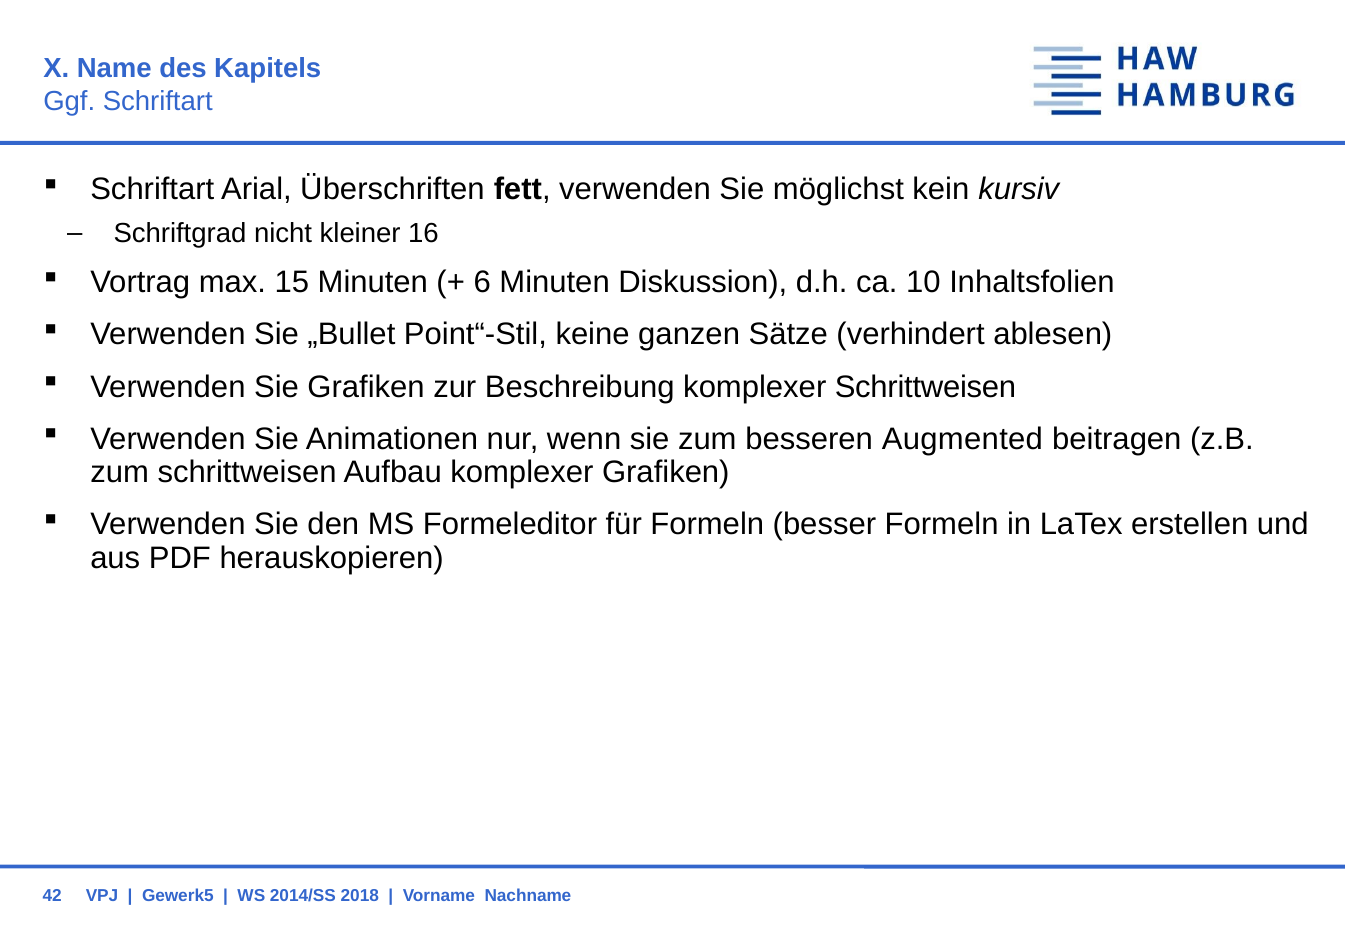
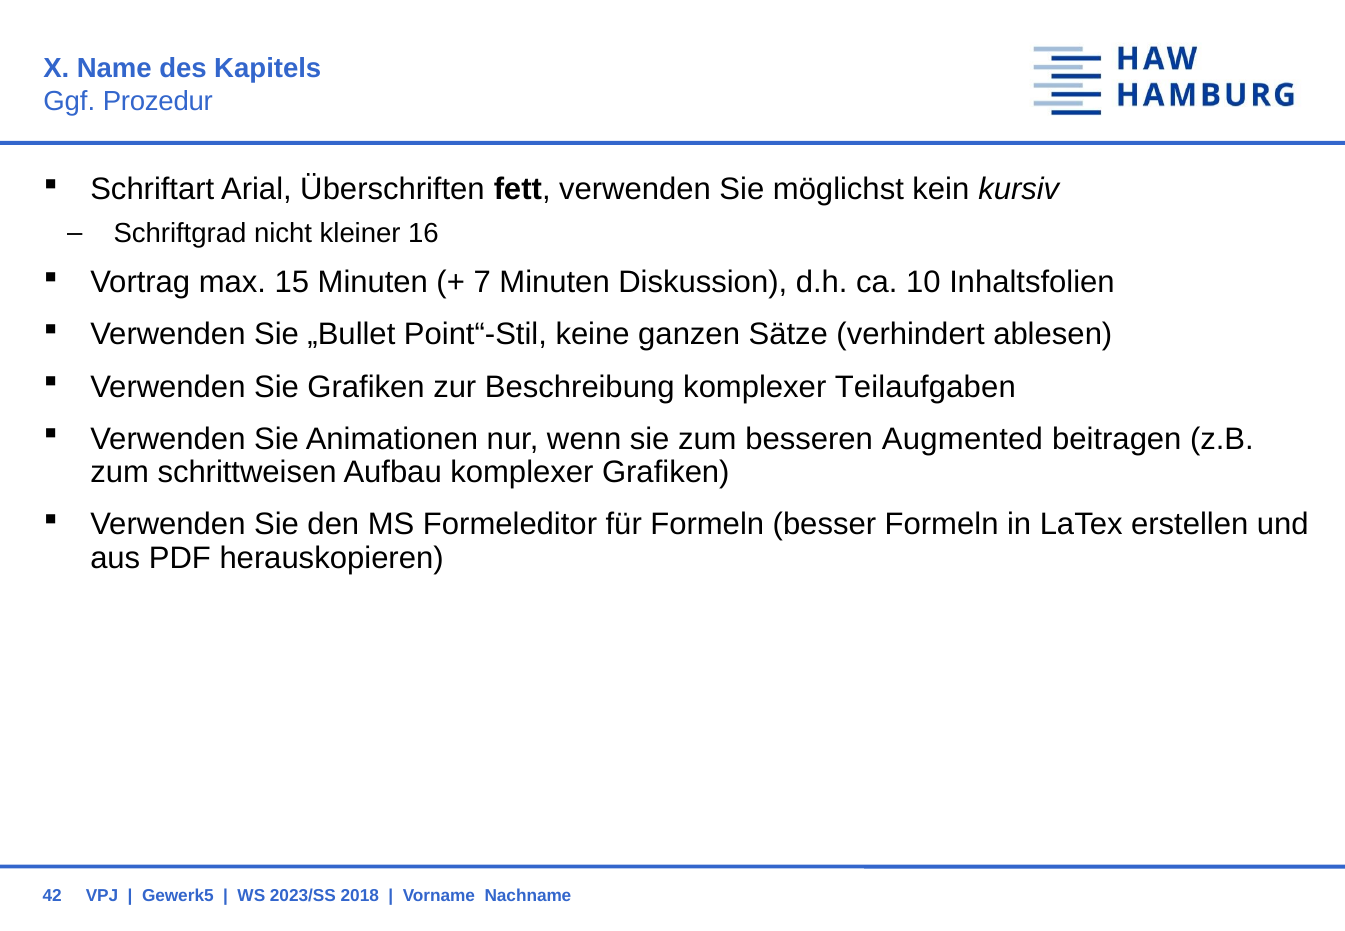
Ggf Schriftart: Schriftart -> Prozedur
6: 6 -> 7
komplexer Schrittweisen: Schrittweisen -> Teilaufgaben
2014/SS: 2014/SS -> 2023/SS
